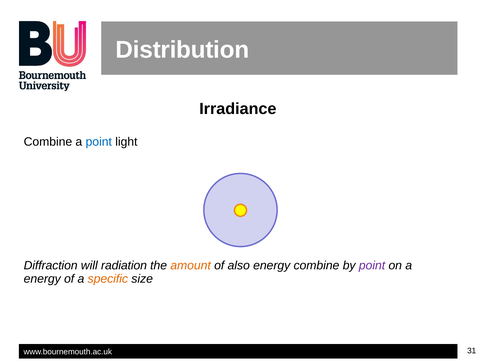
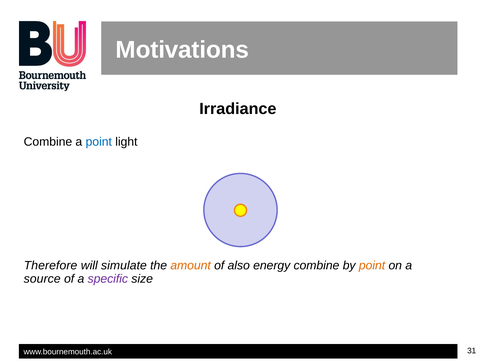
Distribution: Distribution -> Motivations
Diffraction: Diffraction -> Therefore
radiation: radiation -> simulate
point at (372, 266) colour: purple -> orange
energy at (42, 279): energy -> source
specific colour: orange -> purple
